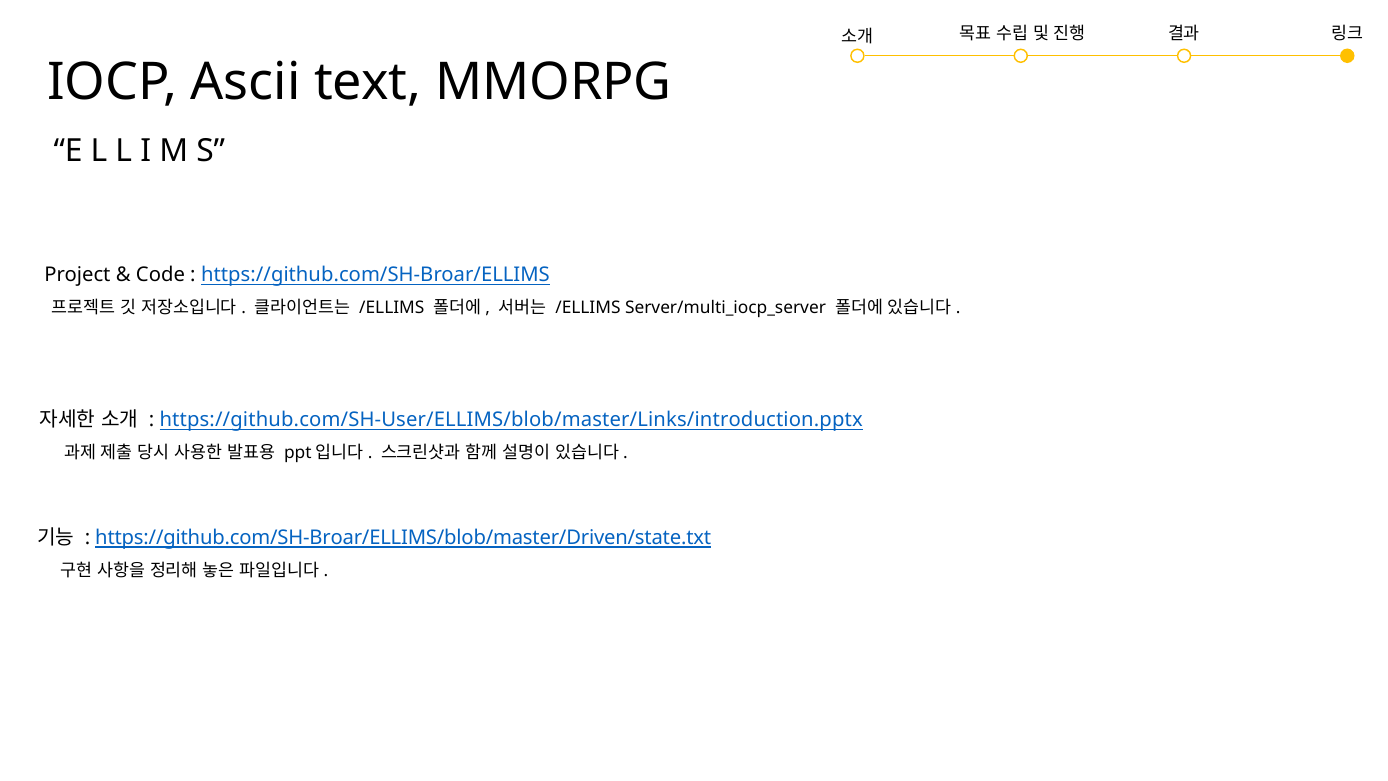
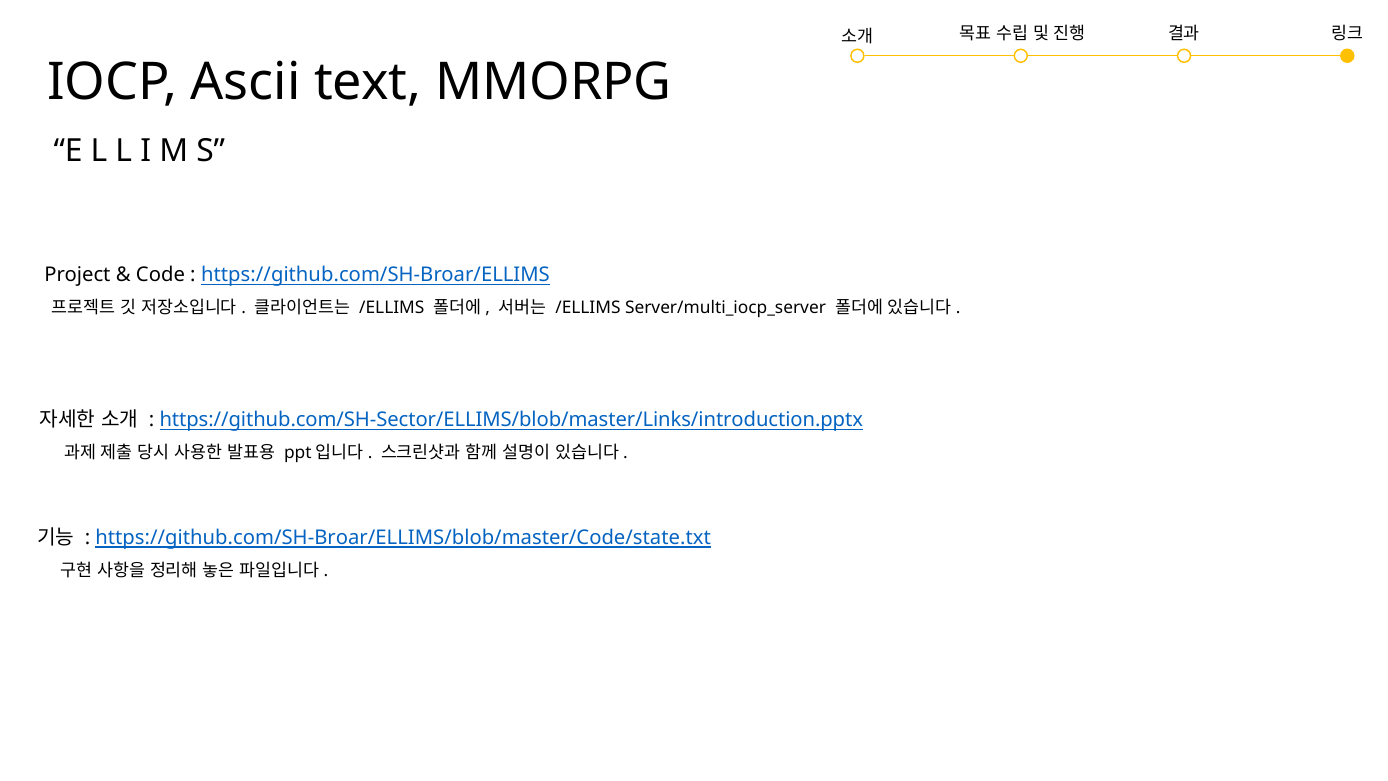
https://github.com/SH-User/ELLIMS/blob/master/Links/introduction.pptx: https://github.com/SH-User/ELLIMS/blob/master/Links/introduction.pptx -> https://github.com/SH-Sector/ELLIMS/blob/master/Links/introduction.pptx
https://github.com/SH-Broar/ELLIMS/blob/master/Driven/state.txt: https://github.com/SH-Broar/ELLIMS/blob/master/Driven/state.txt -> https://github.com/SH-Broar/ELLIMS/blob/master/Code/state.txt
